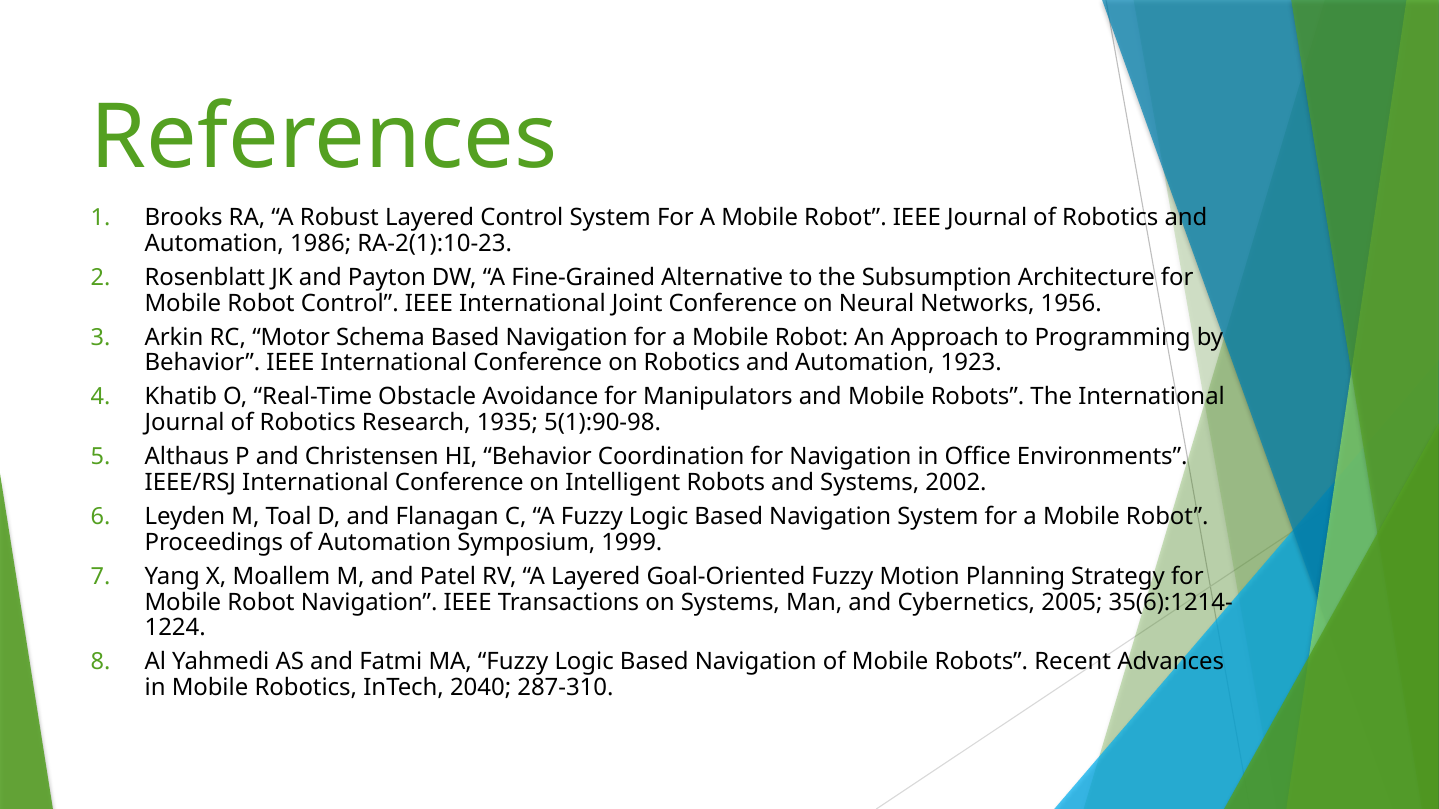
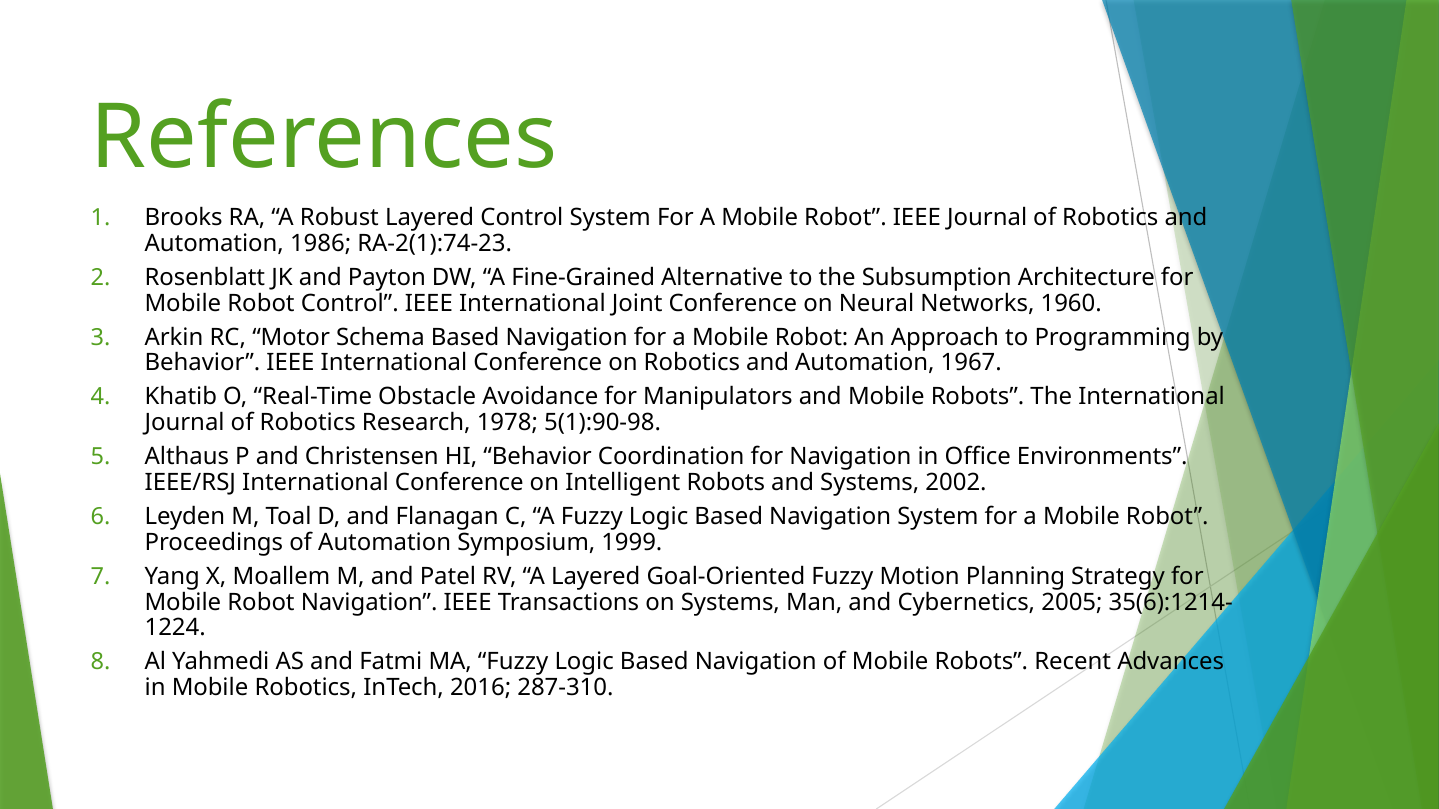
RA-2(1):10-23: RA-2(1):10-23 -> RA-2(1):74-23
1956: 1956 -> 1960
1923: 1923 -> 1967
1935: 1935 -> 1978
2040: 2040 -> 2016
